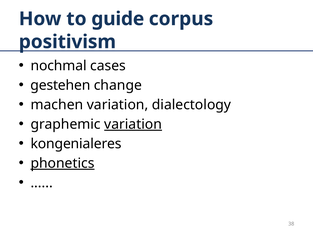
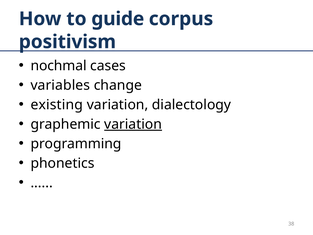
gestehen: gestehen -> variables
machen: machen -> existing
kongenialeres: kongenialeres -> programming
phonetics underline: present -> none
